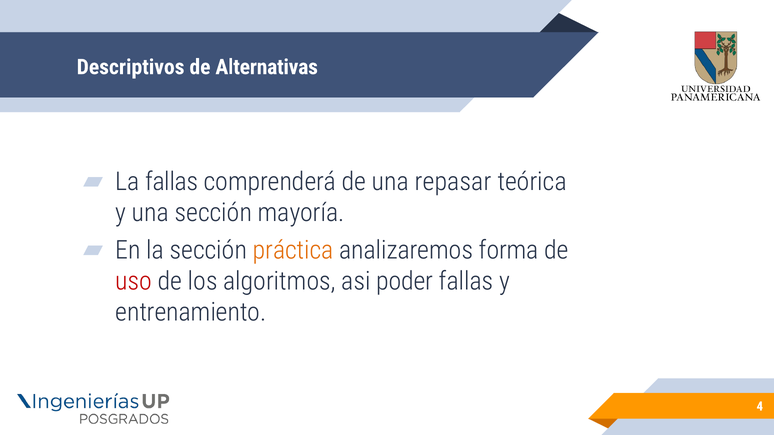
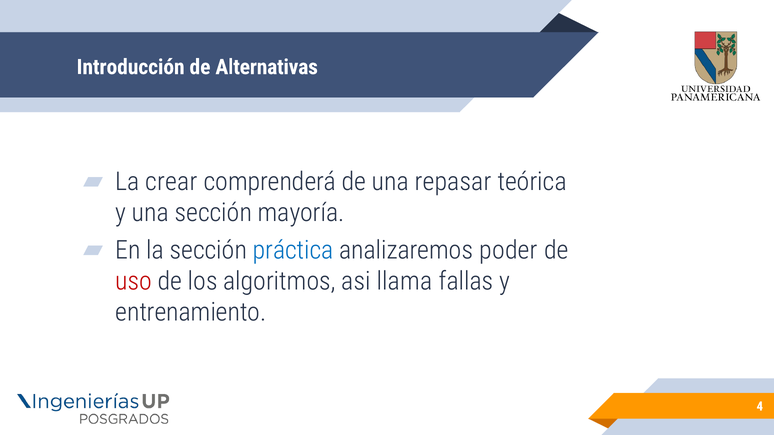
Descriptivos: Descriptivos -> Introducción
La fallas: fallas -> crear
práctica colour: orange -> blue
forma: forma -> poder
poder: poder -> llama
